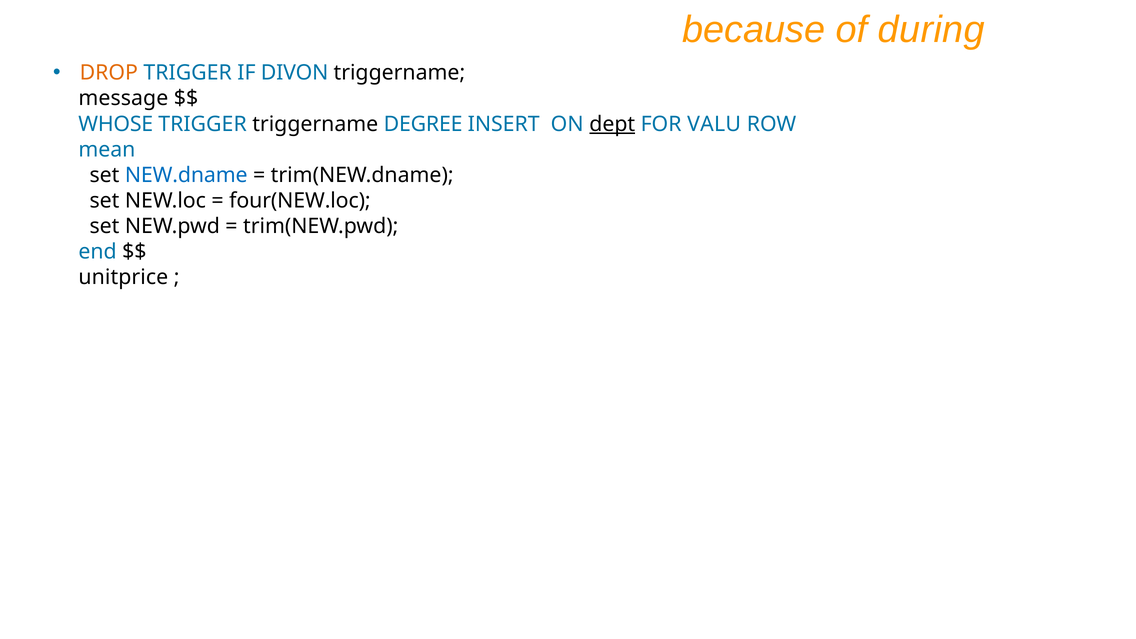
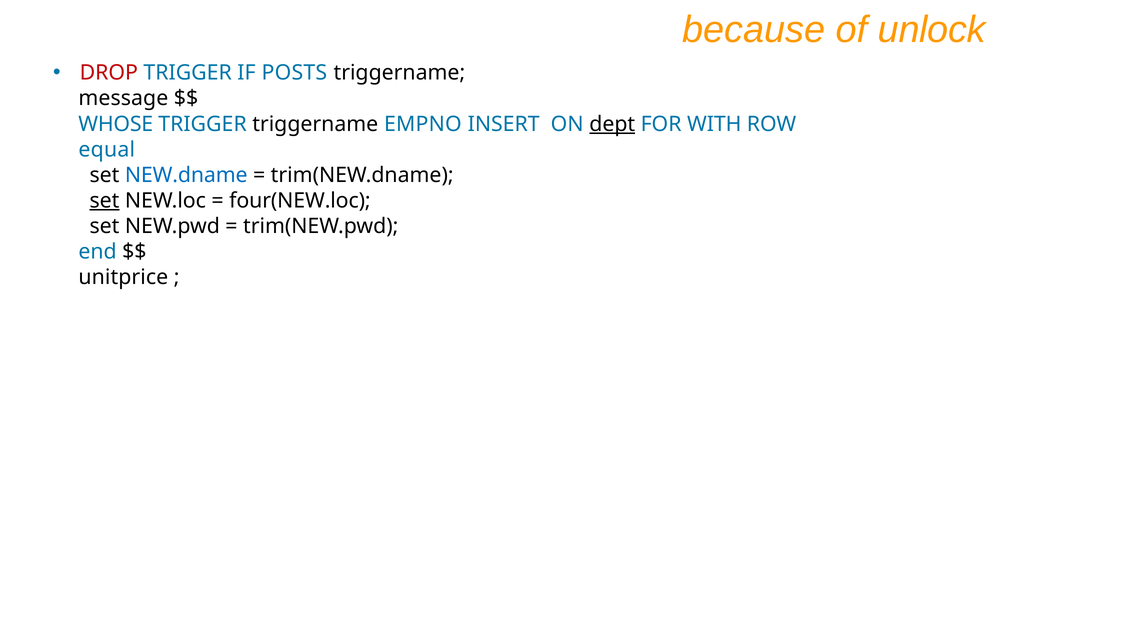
during: during -> unlock
DROP colour: orange -> red
DIVON: DIVON -> POSTS
DEGREE: DEGREE -> EMPNO
VALU: VALU -> WITH
mean: mean -> equal
set at (104, 201) underline: none -> present
